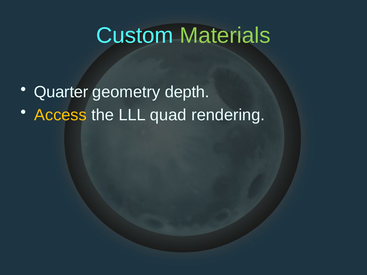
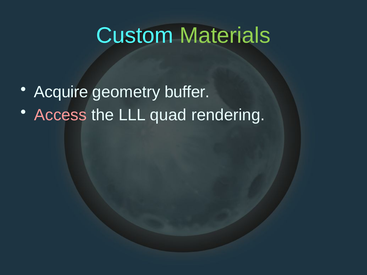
Quarter: Quarter -> Acquire
depth: depth -> buffer
Access colour: yellow -> pink
